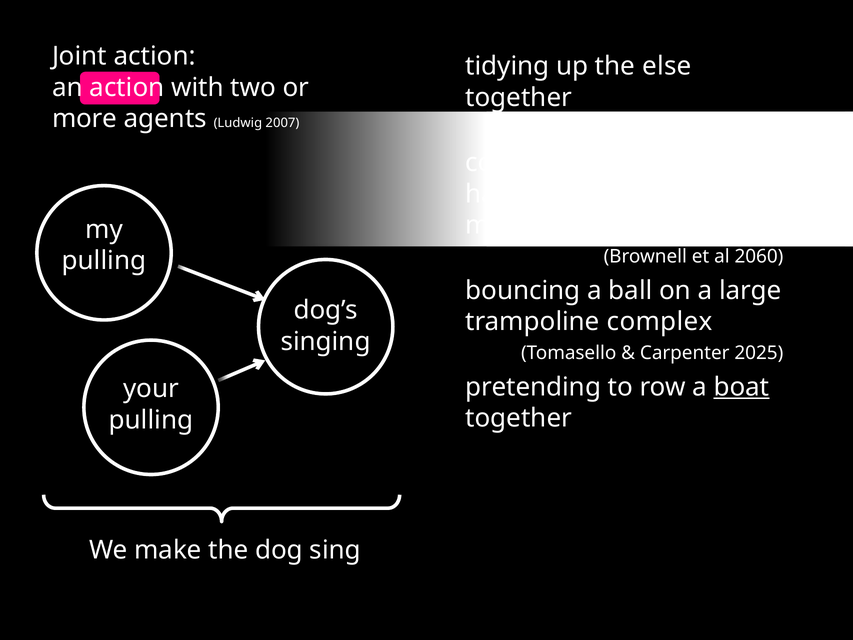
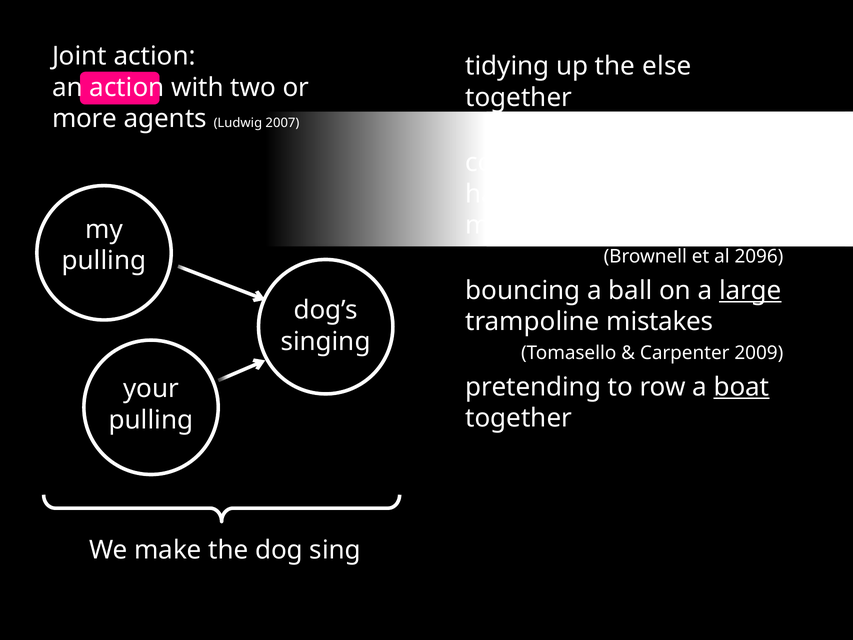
2060: 2060 -> 2096
large underline: none -> present
complex: complex -> mistakes
2025: 2025 -> 2009
